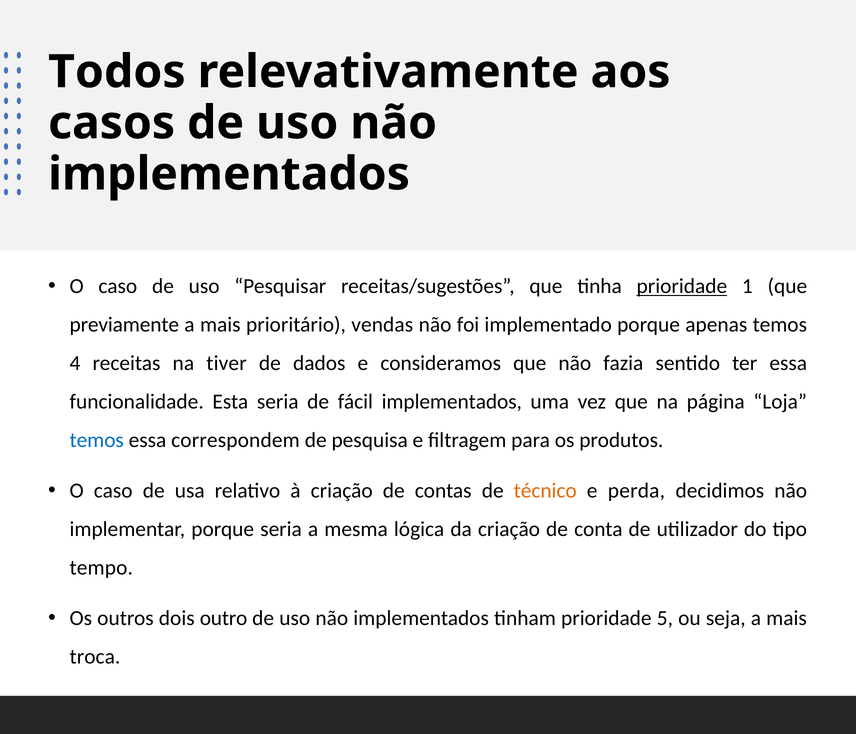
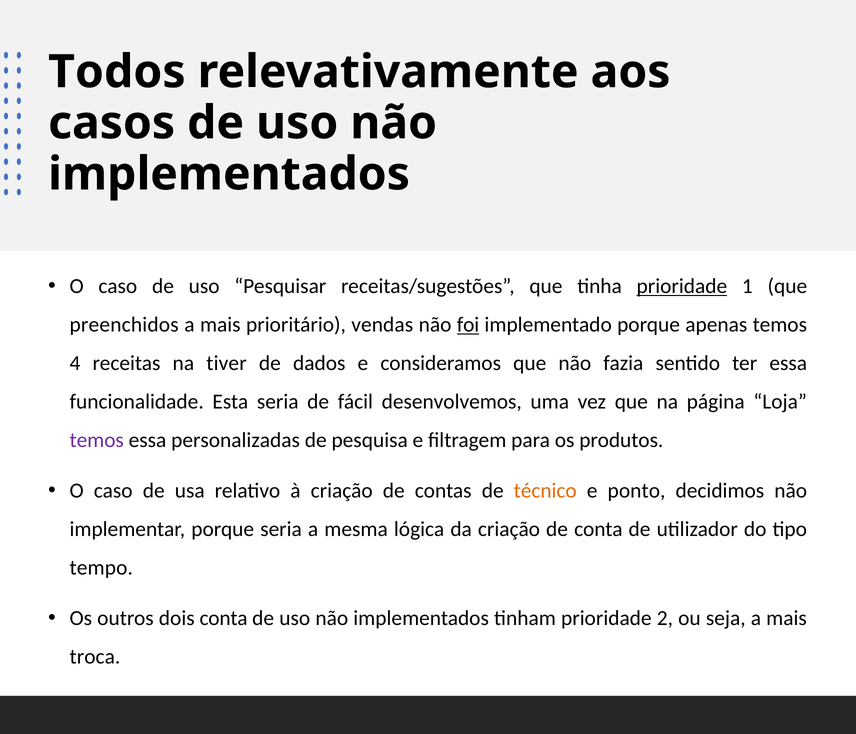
previamente: previamente -> preenchidos
foi underline: none -> present
fácil implementados: implementados -> desenvolvemos
temos at (97, 441) colour: blue -> purple
correspondem: correspondem -> personalizadas
perda: perda -> ponto
dois outro: outro -> conta
5: 5 -> 2
